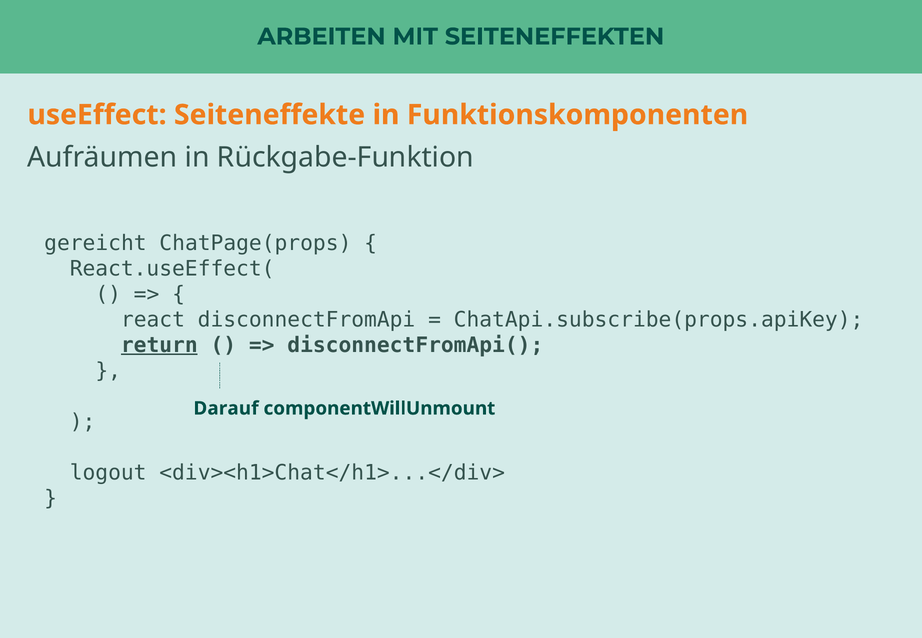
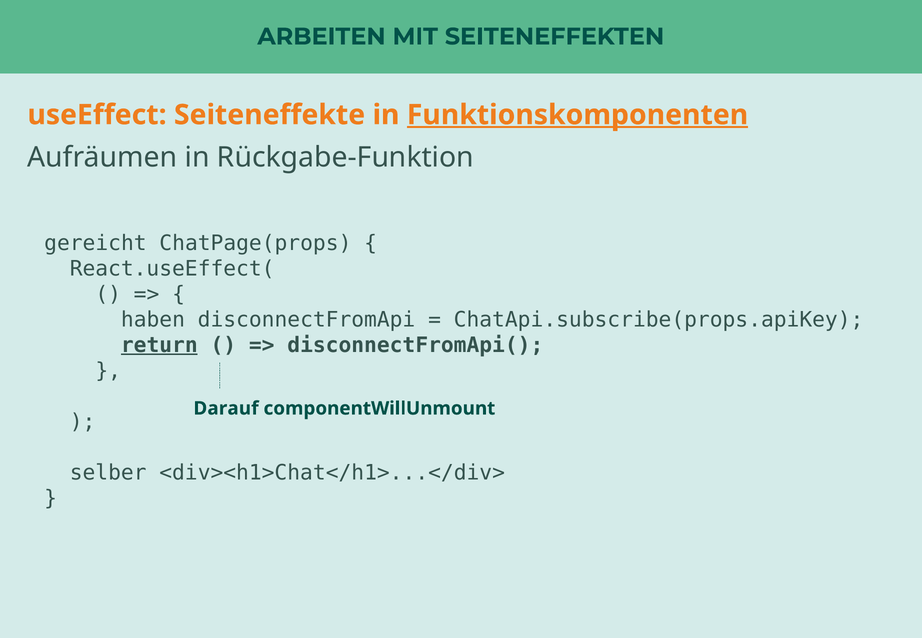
Funktionskomponenten underline: none -> present
react: react -> haben
logout: logout -> selber
